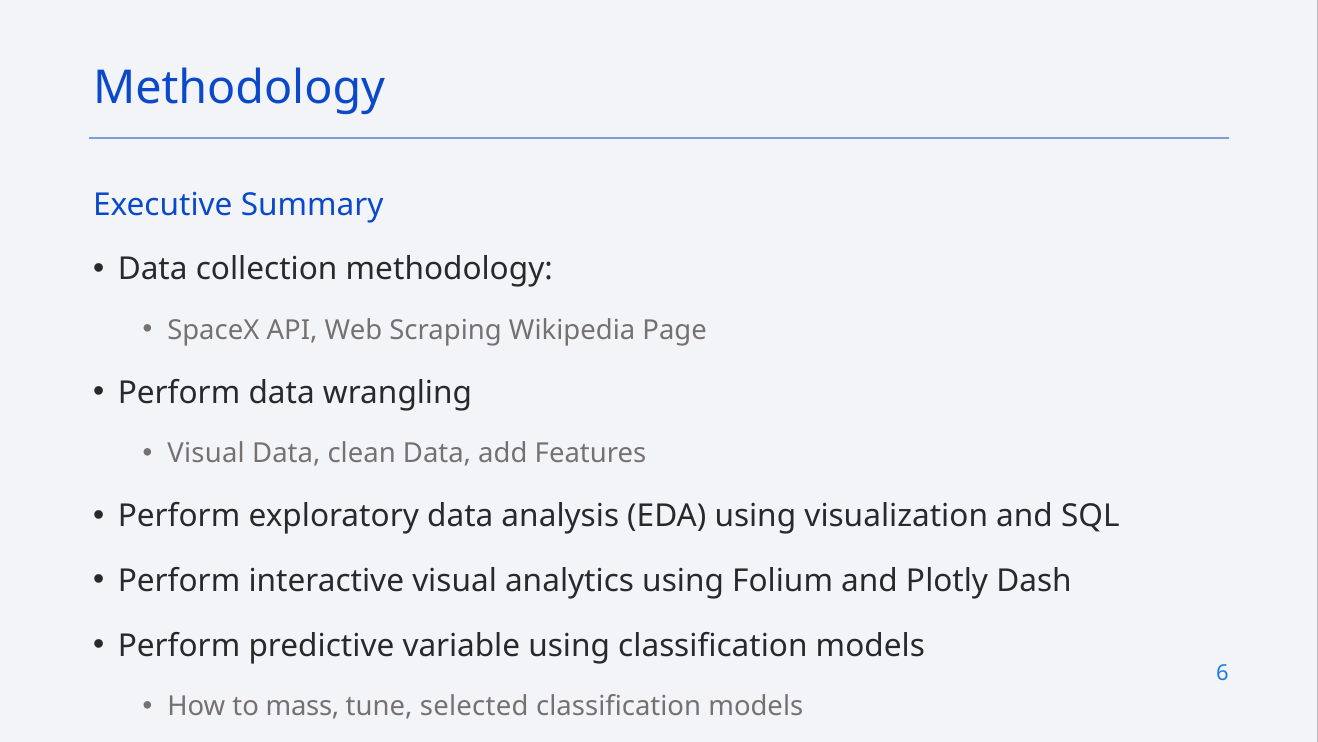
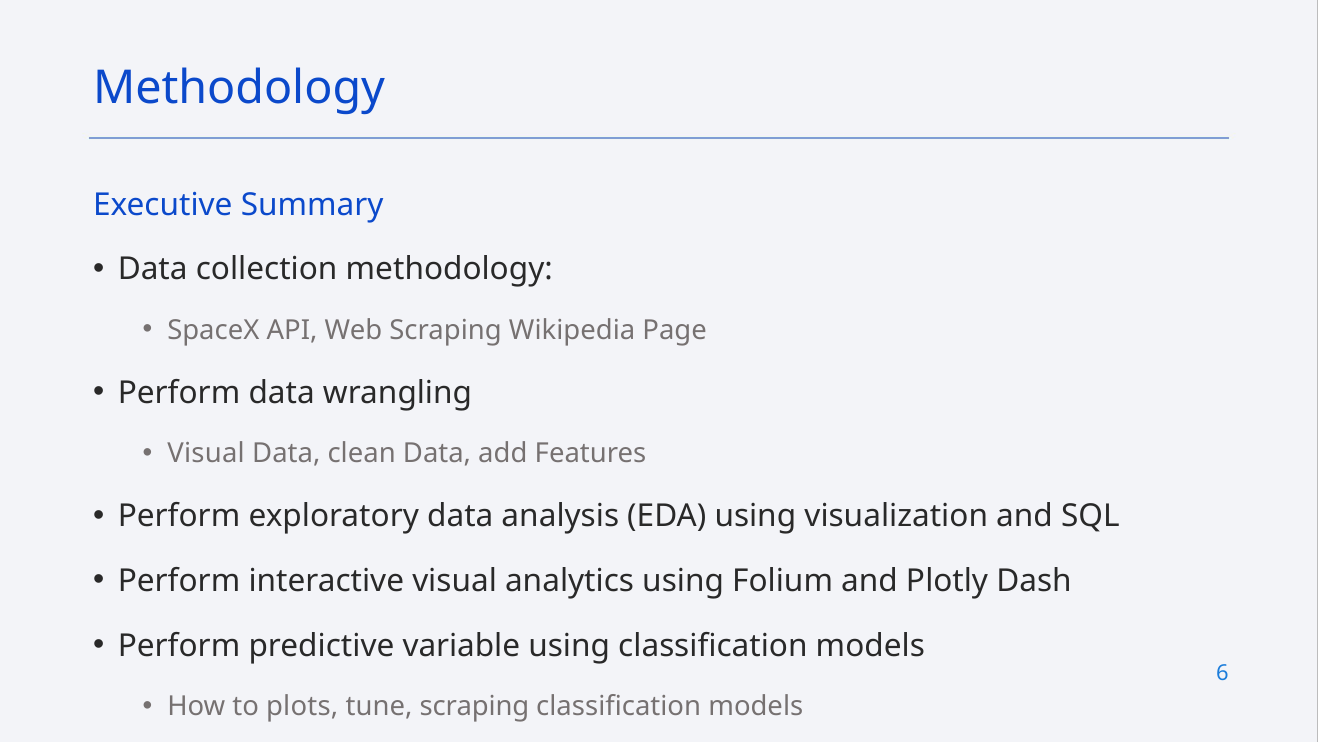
mass: mass -> plots
tune selected: selected -> scraping
